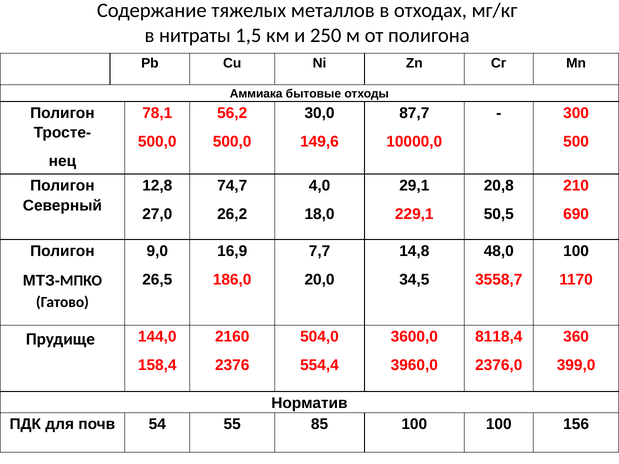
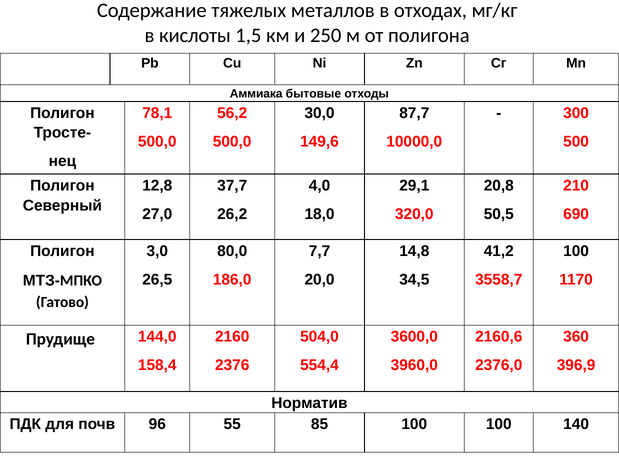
нитраты: нитраты -> кислоты
74,7: 74,7 -> 37,7
229,1: 229,1 -> 320,0
9,0: 9,0 -> 3,0
16,9: 16,9 -> 80,0
48,0: 48,0 -> 41,2
8118,4: 8118,4 -> 2160,6
399,0: 399,0 -> 396,9
54: 54 -> 96
156: 156 -> 140
